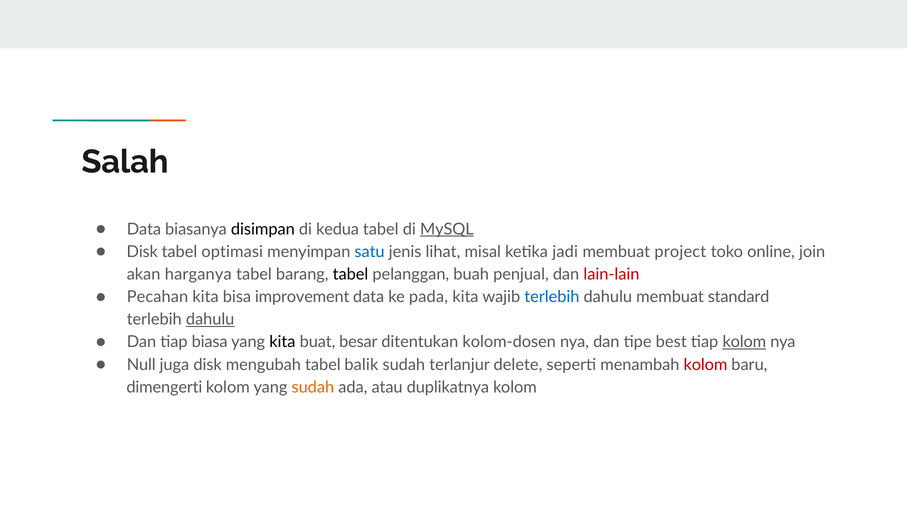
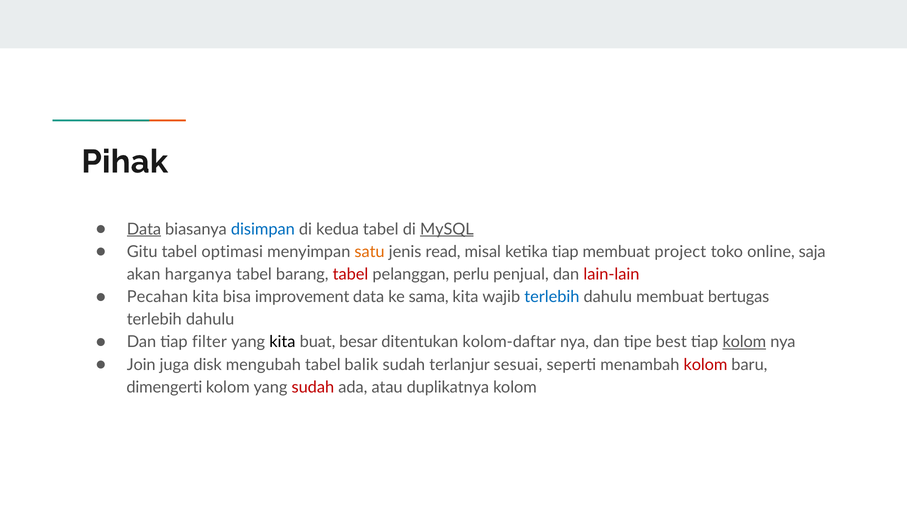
Salah: Salah -> Pihak
Data at (144, 229) underline: none -> present
disimpan colour: black -> blue
Disk at (142, 252): Disk -> Gitu
satu colour: blue -> orange
lihat: lihat -> read
ketika jadi: jadi -> tiap
join: join -> saja
tabel at (350, 274) colour: black -> red
buah: buah -> perlu
pada: pada -> sama
standard: standard -> bertugas
dahulu at (210, 320) underline: present -> none
biasa: biasa -> filter
kolom-dosen: kolom-dosen -> kolom-daftar
Null: Null -> Join
delete: delete -> sesuai
sudah at (313, 387) colour: orange -> red
